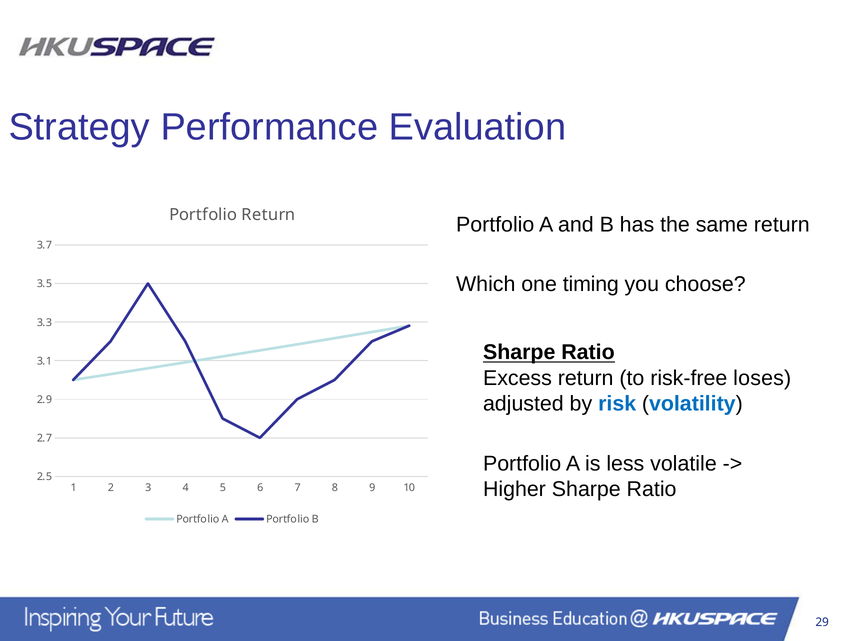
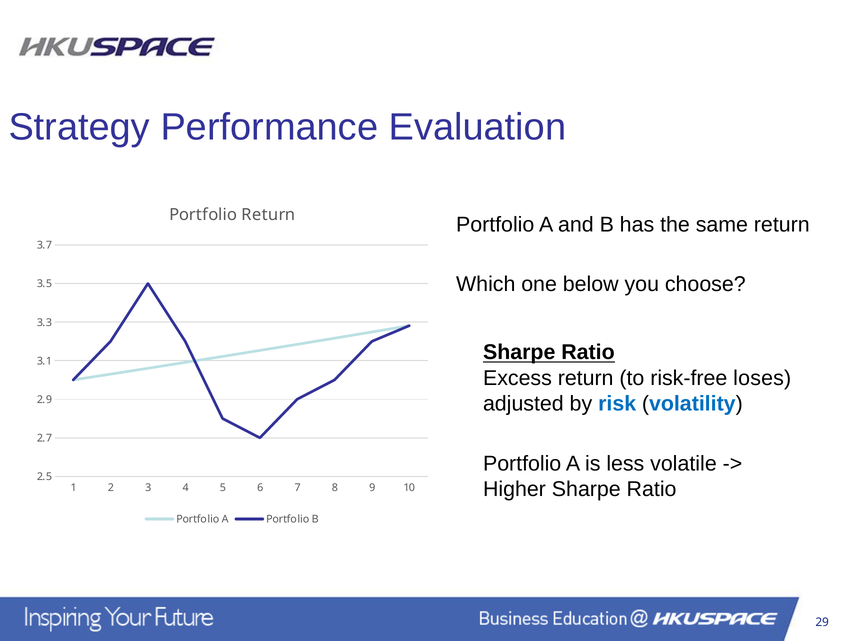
timing: timing -> below
